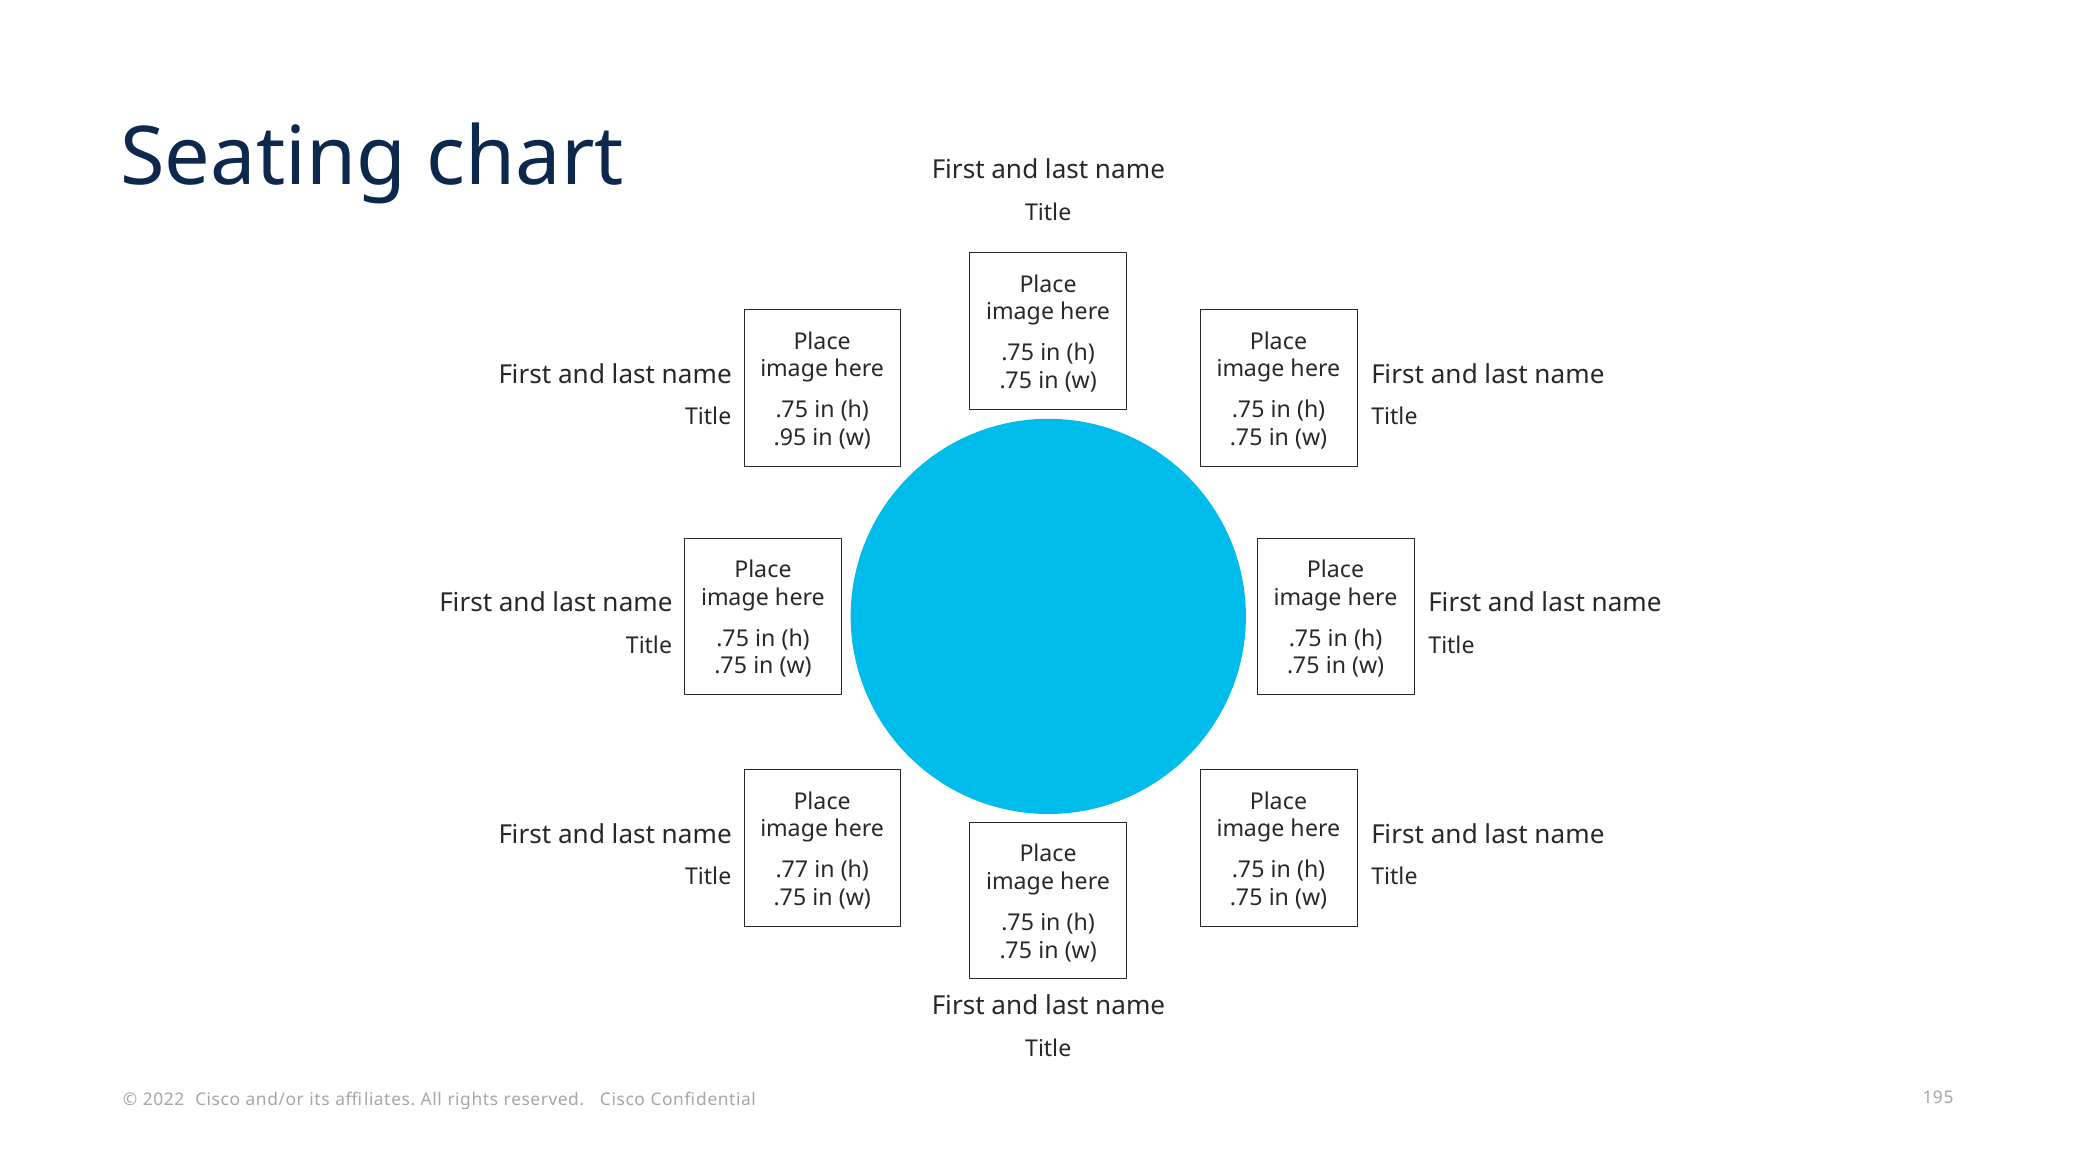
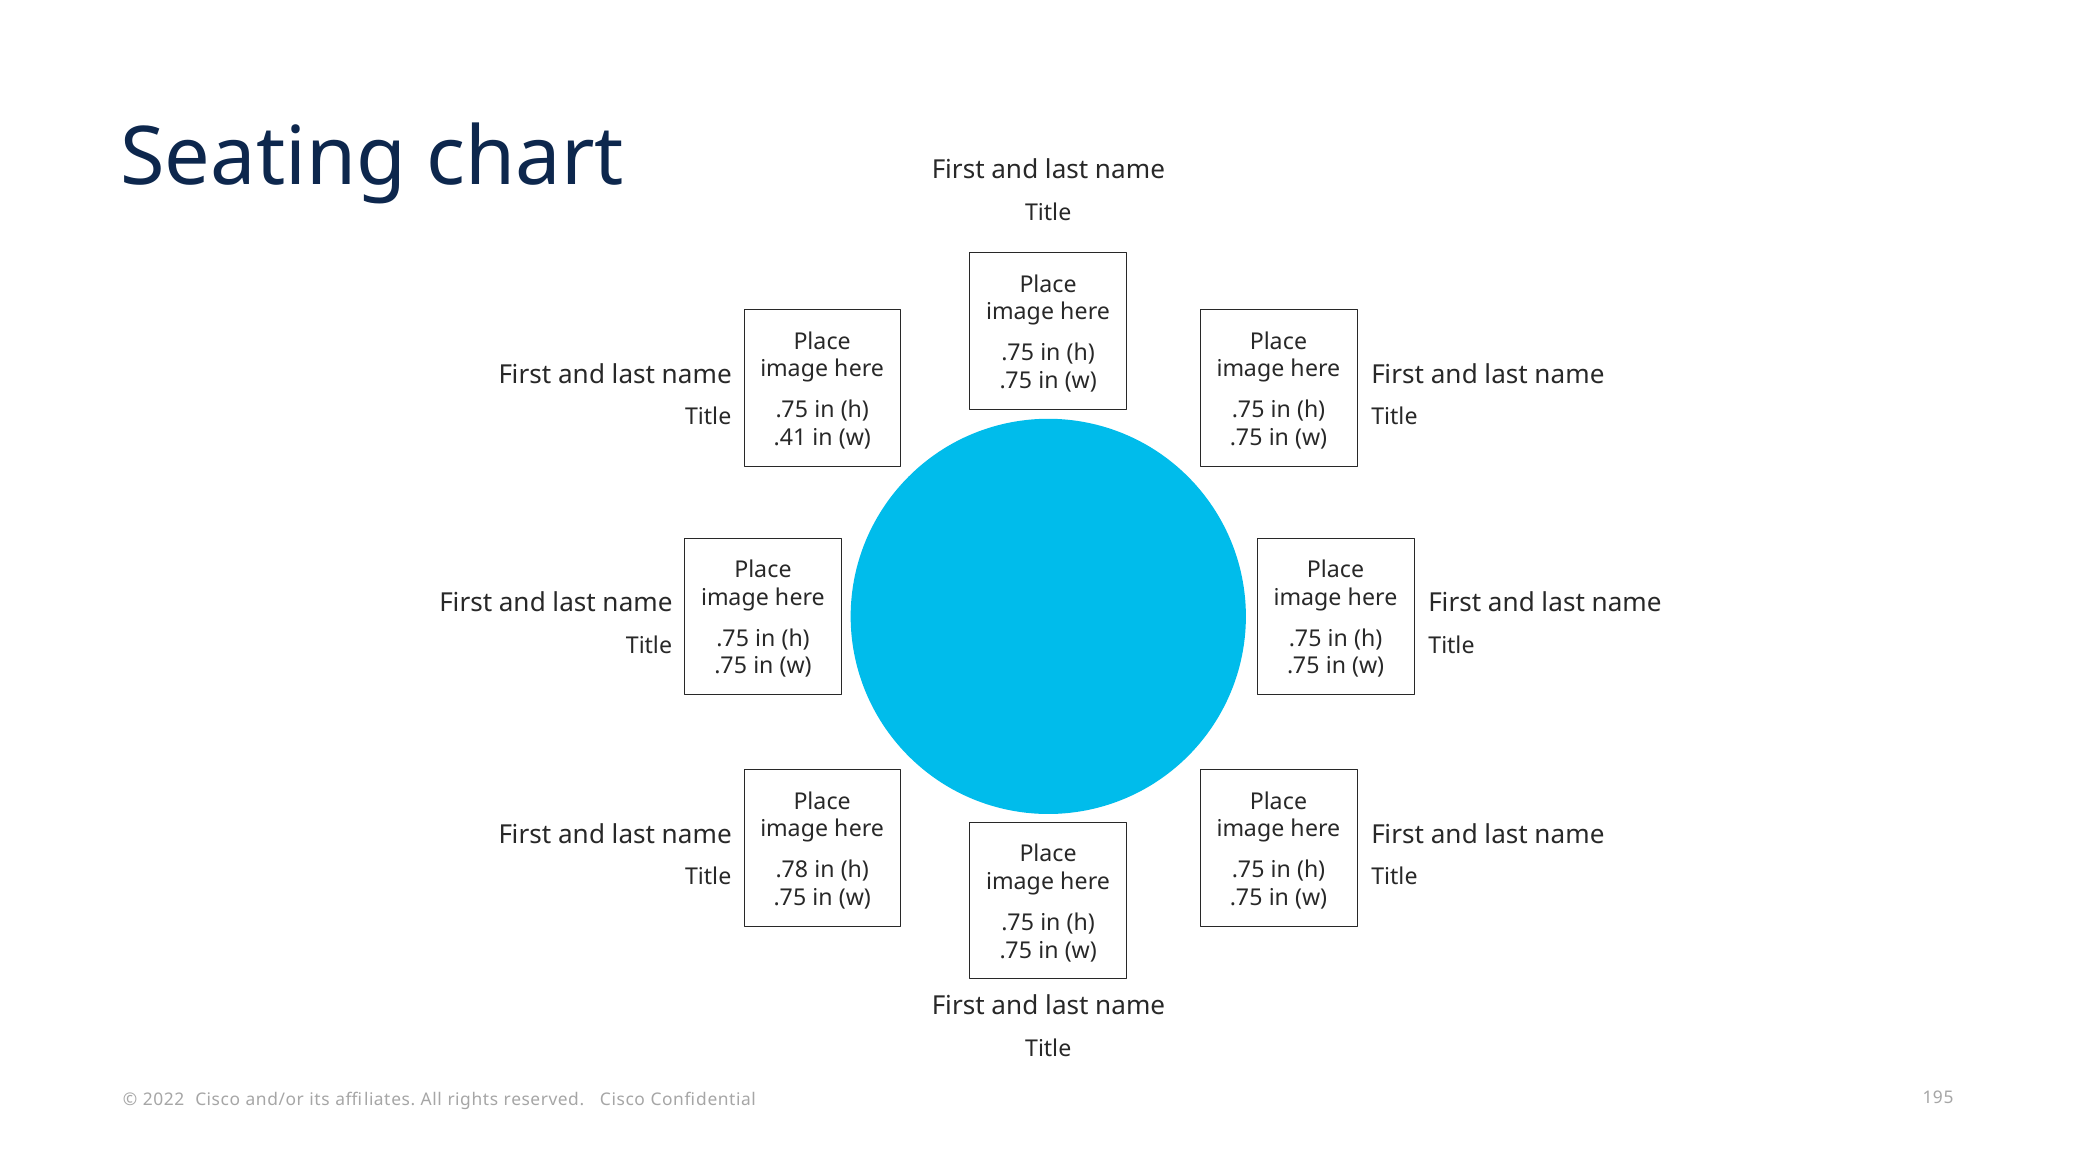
.95: .95 -> .41
.77: .77 -> .78
